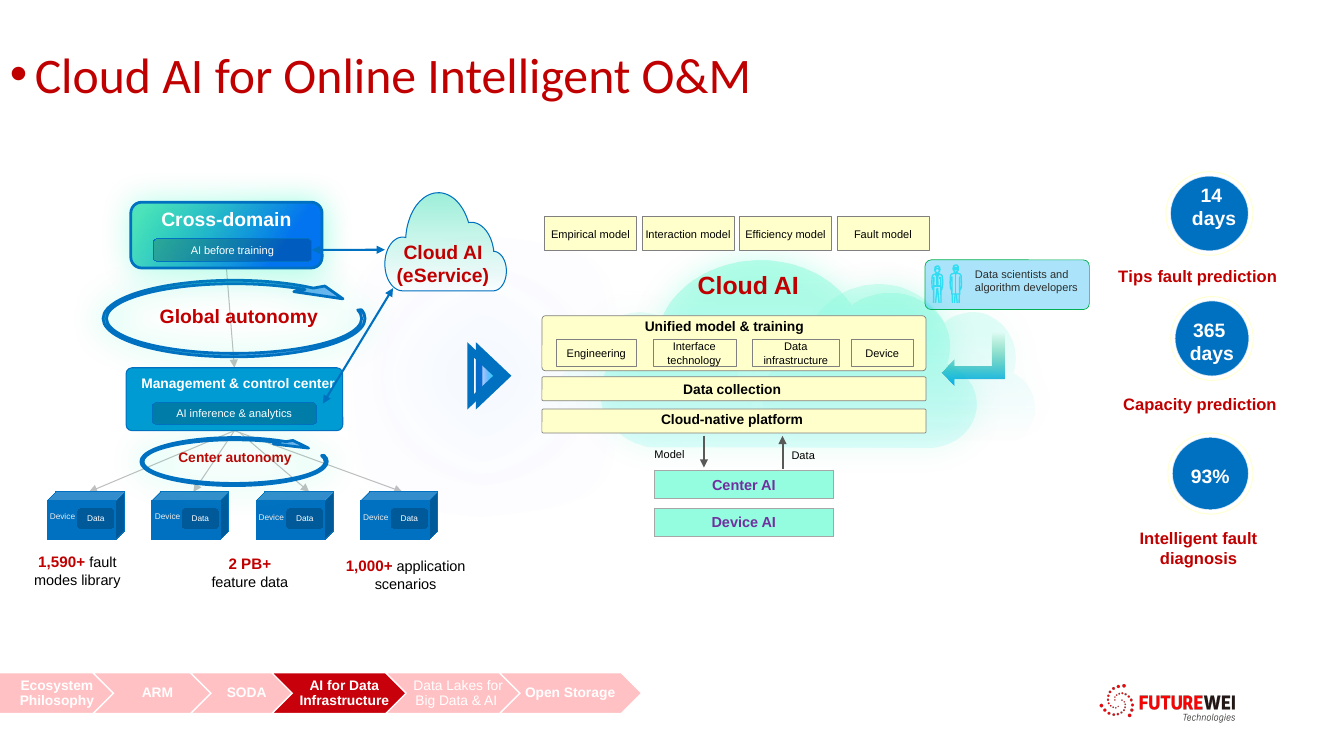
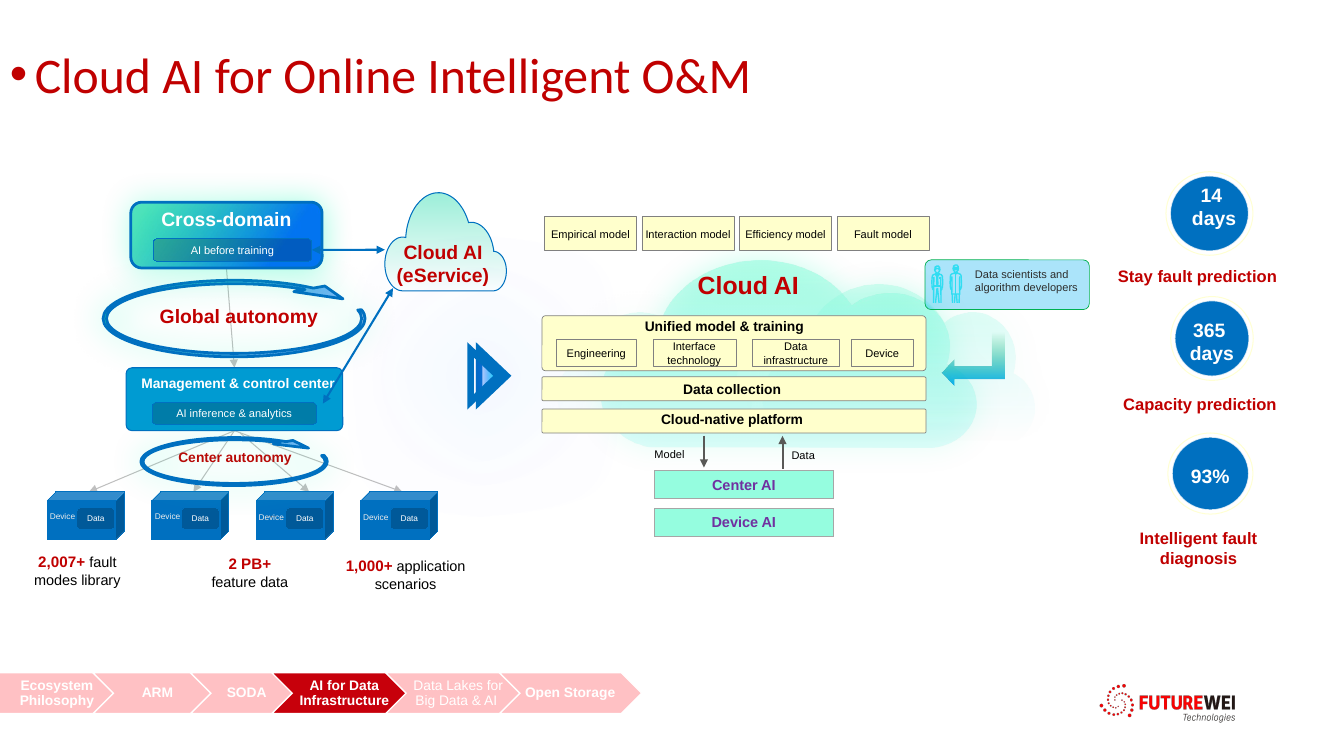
Tips: Tips -> Stay
1,590+: 1,590+ -> 2,007+
